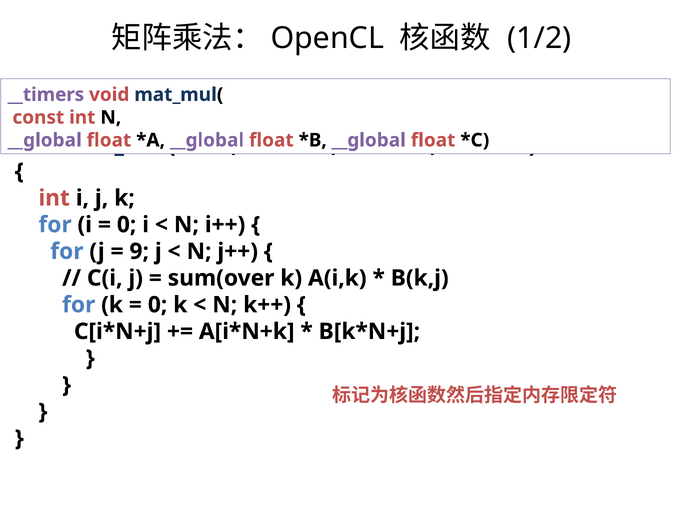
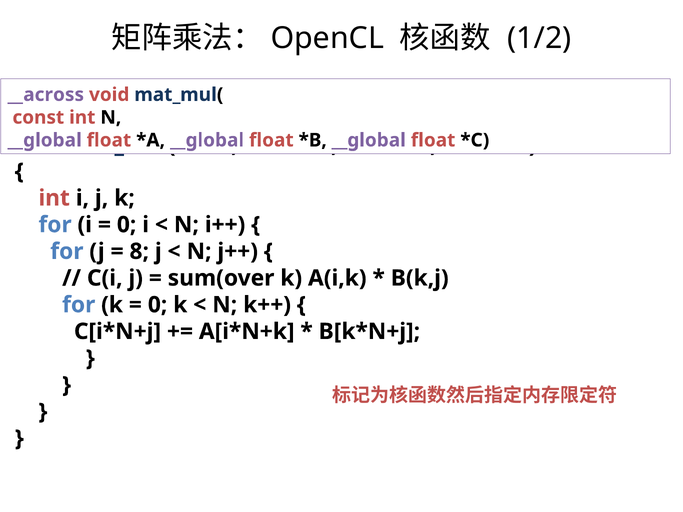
__timers: __timers -> __across
9: 9 -> 8
